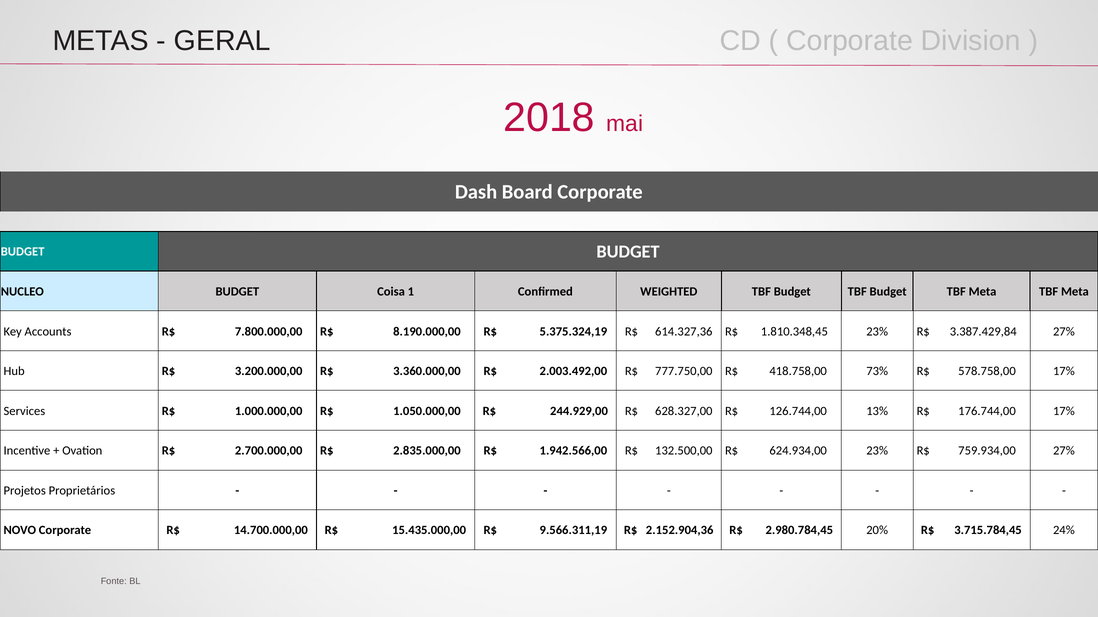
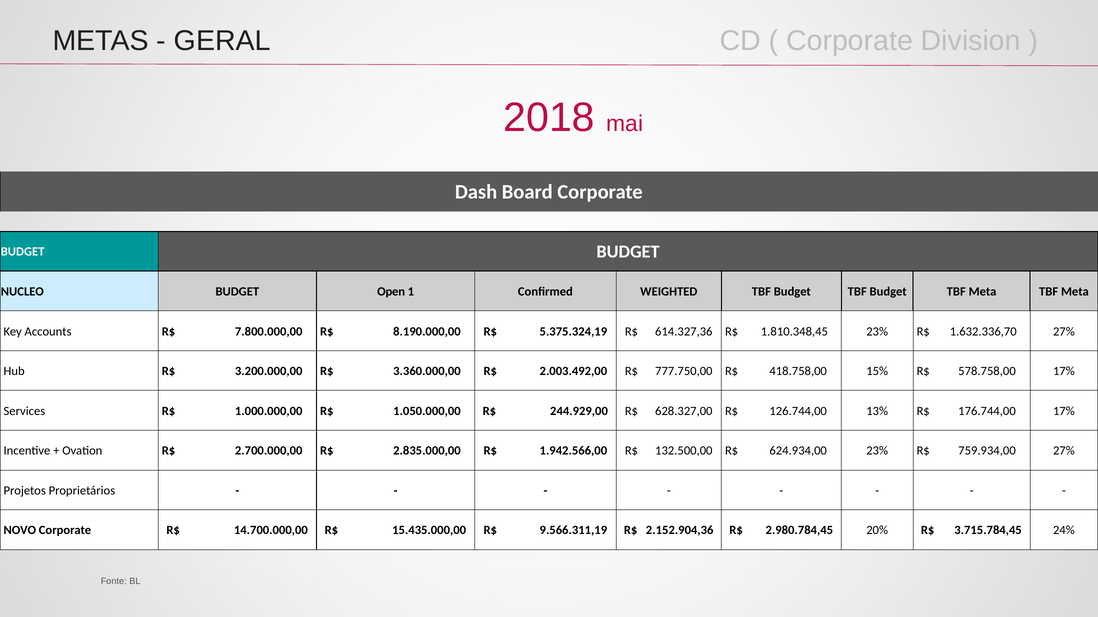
Coisa: Coisa -> Open
3.387.429,84: 3.387.429,84 -> 1.632.336,70
73%: 73% -> 15%
